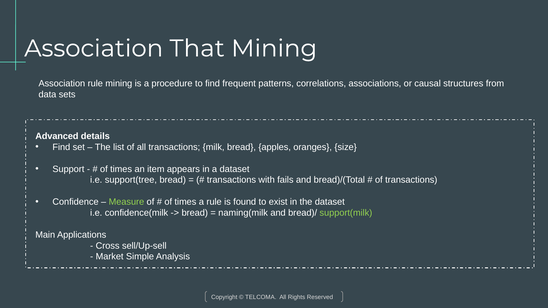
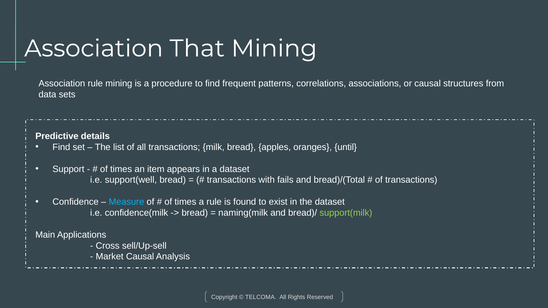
Advanced: Advanced -> Predictive
size: size -> until
support(tree: support(tree -> support(well
Measure colour: light green -> light blue
Market Simple: Simple -> Causal
